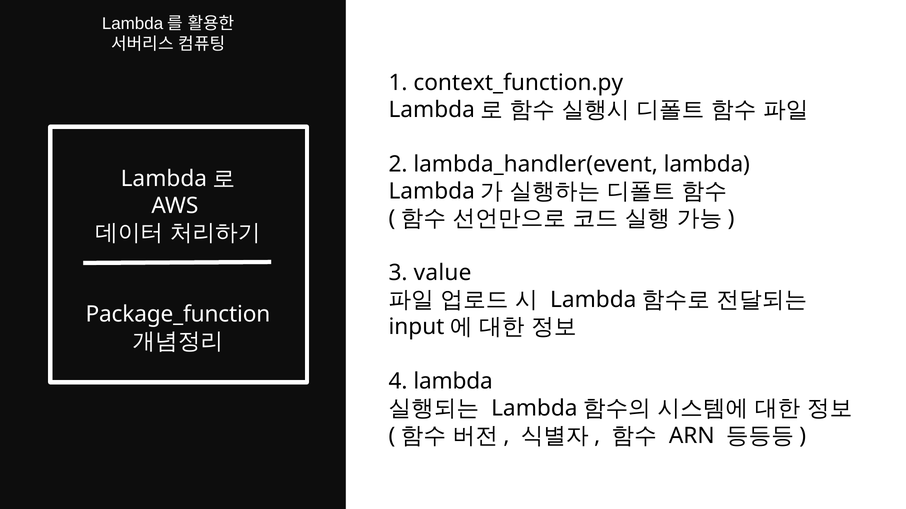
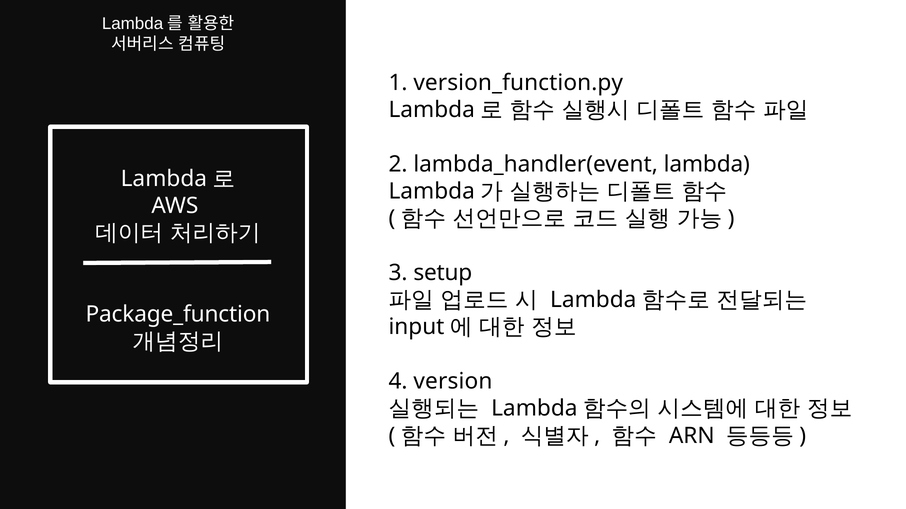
context_function.py: context_function.py -> version_function.py
value: value -> setup
4 lambda: lambda -> version
